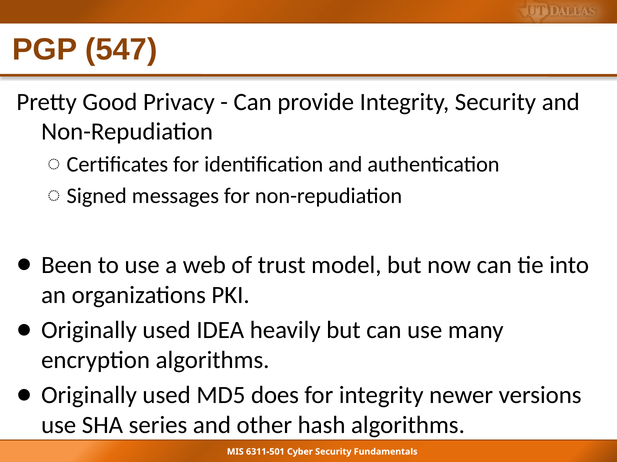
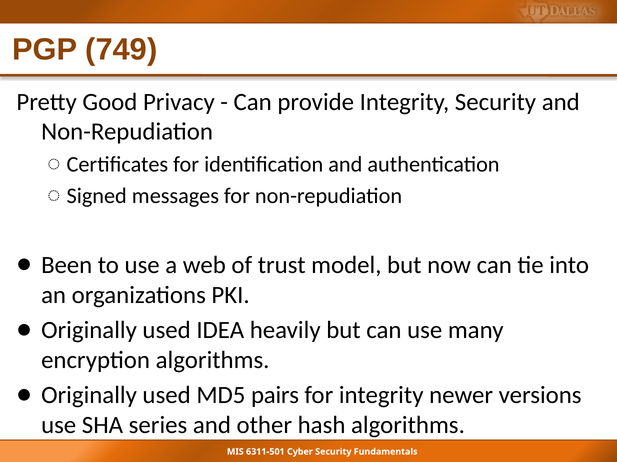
547: 547 -> 749
does: does -> pairs
